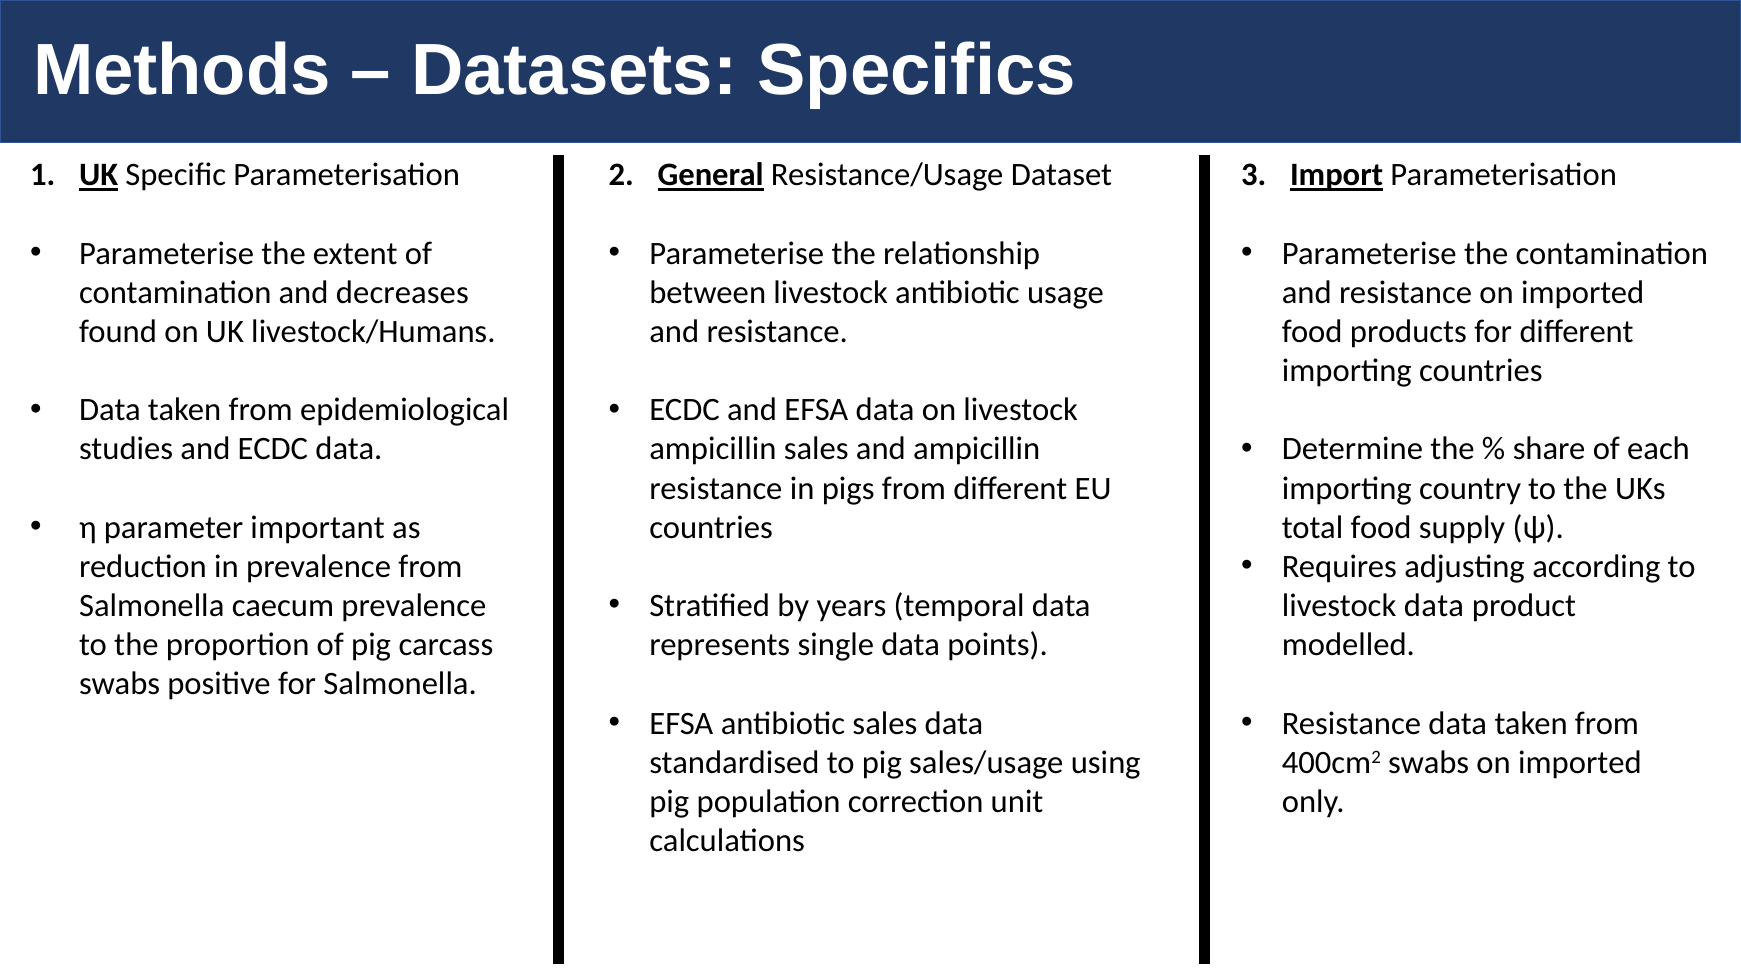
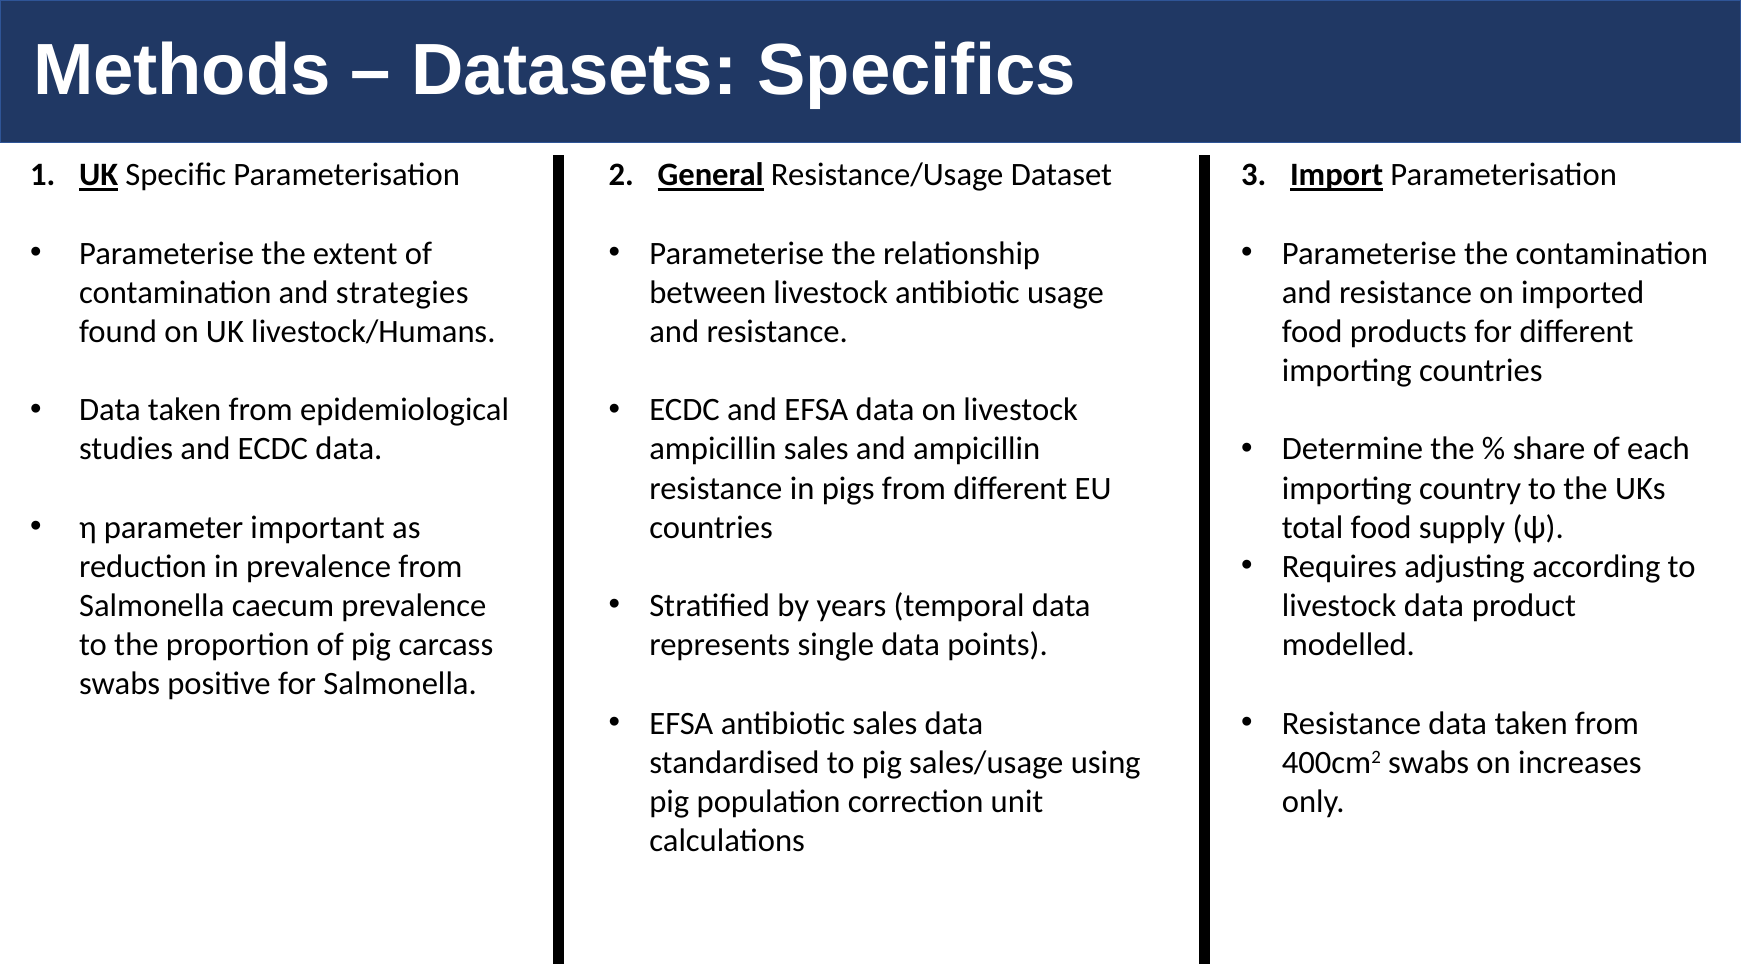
decreases: decreases -> strategies
swabs on imported: imported -> increases
